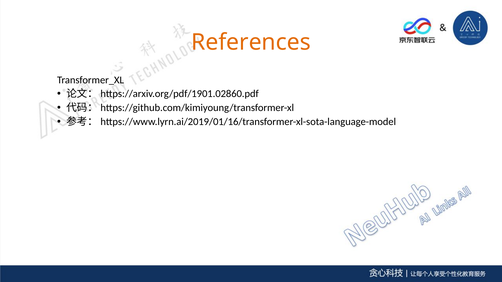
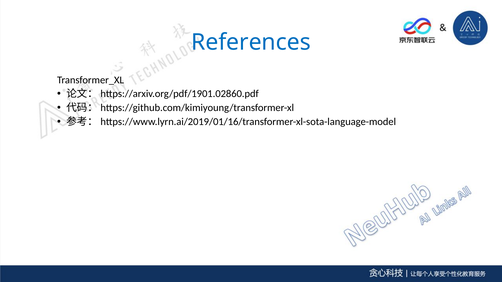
References colour: orange -> blue
